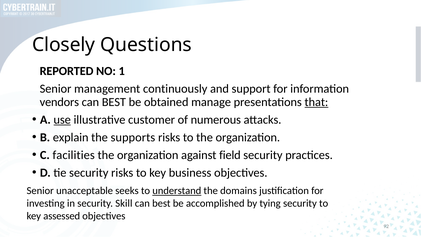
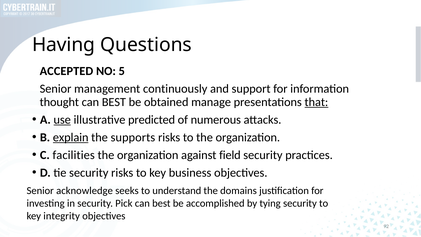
Closely: Closely -> Having
REPORTED: REPORTED -> ACCEPTED
1: 1 -> 5
vendors: vendors -> thought
customer: customer -> predicted
explain underline: none -> present
unacceptable: unacceptable -> acknowledge
understand underline: present -> none
Skill: Skill -> Pick
assessed: assessed -> integrity
